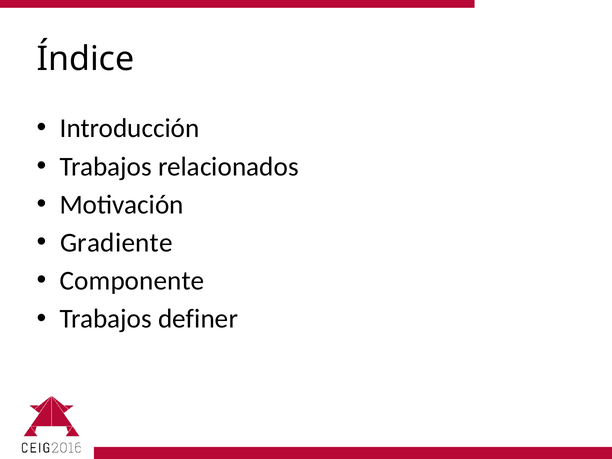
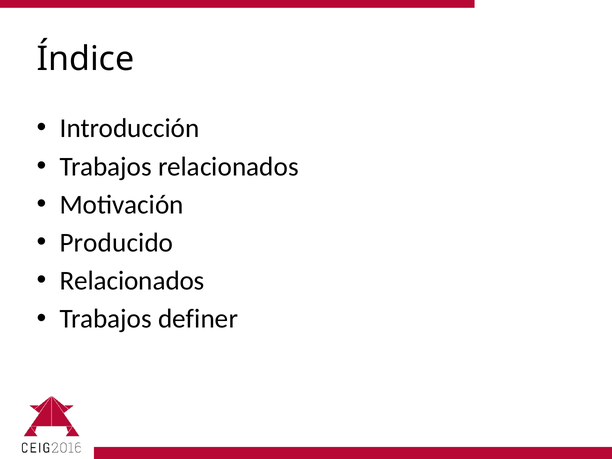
Gradiente: Gradiente -> Producido
Componente at (132, 281): Componente -> Relacionados
